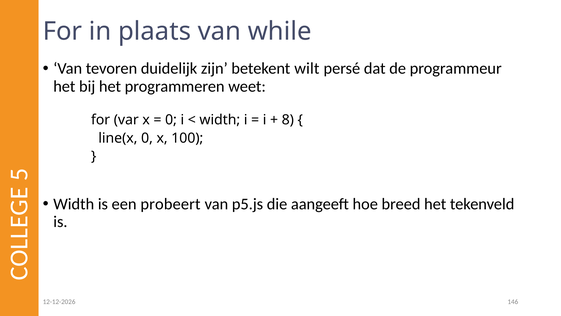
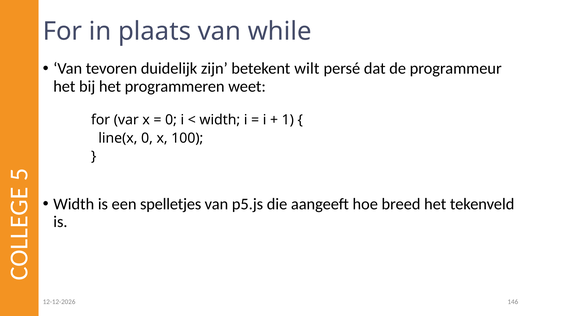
8: 8 -> 1
probeert: probeert -> spelletjes
